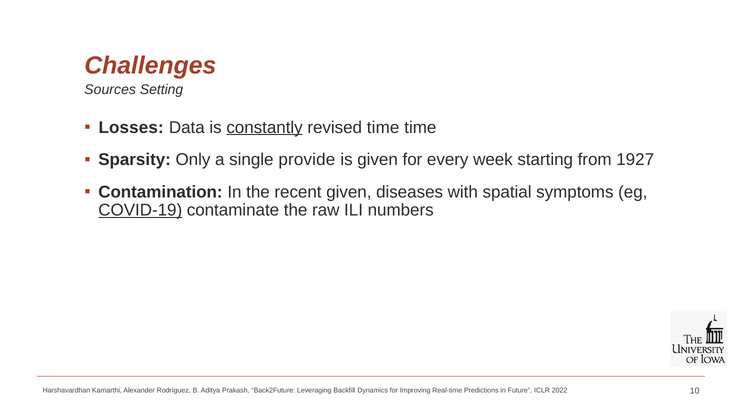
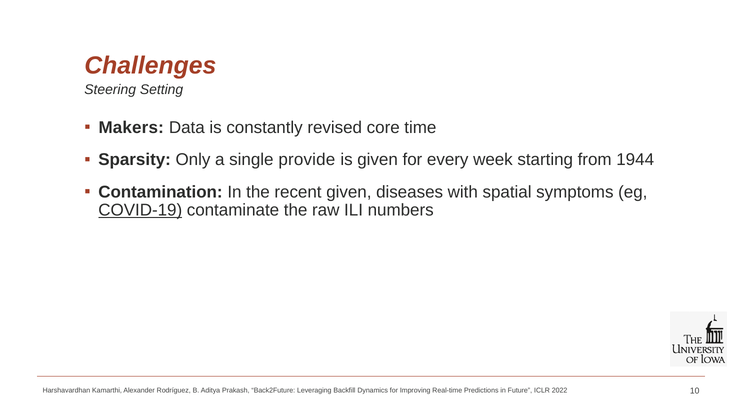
Sources: Sources -> Steering
Losses: Losses -> Makers
constantly underline: present -> none
revised time: time -> core
1927: 1927 -> 1944
